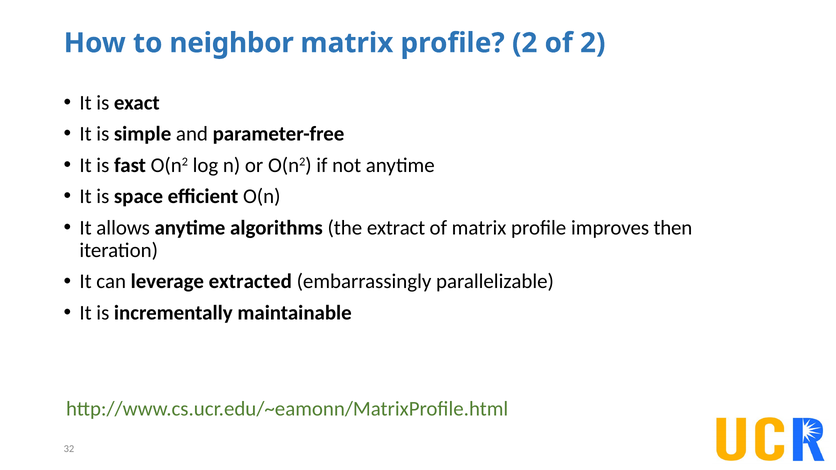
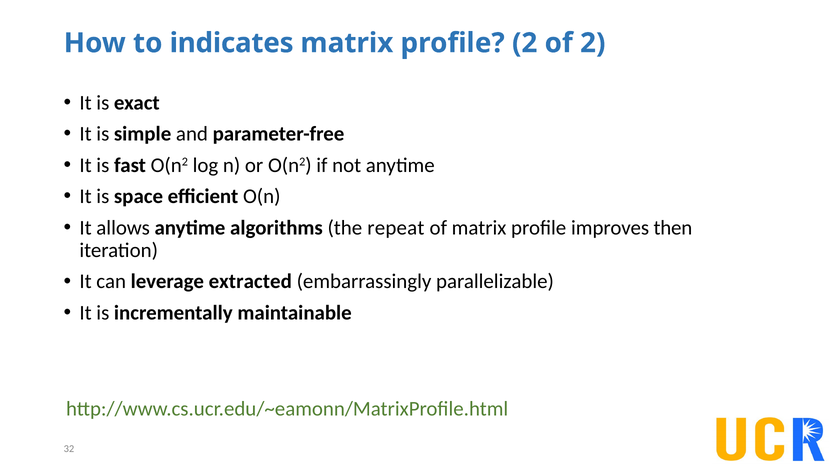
neighbor: neighbor -> indicates
extract: extract -> repeat
